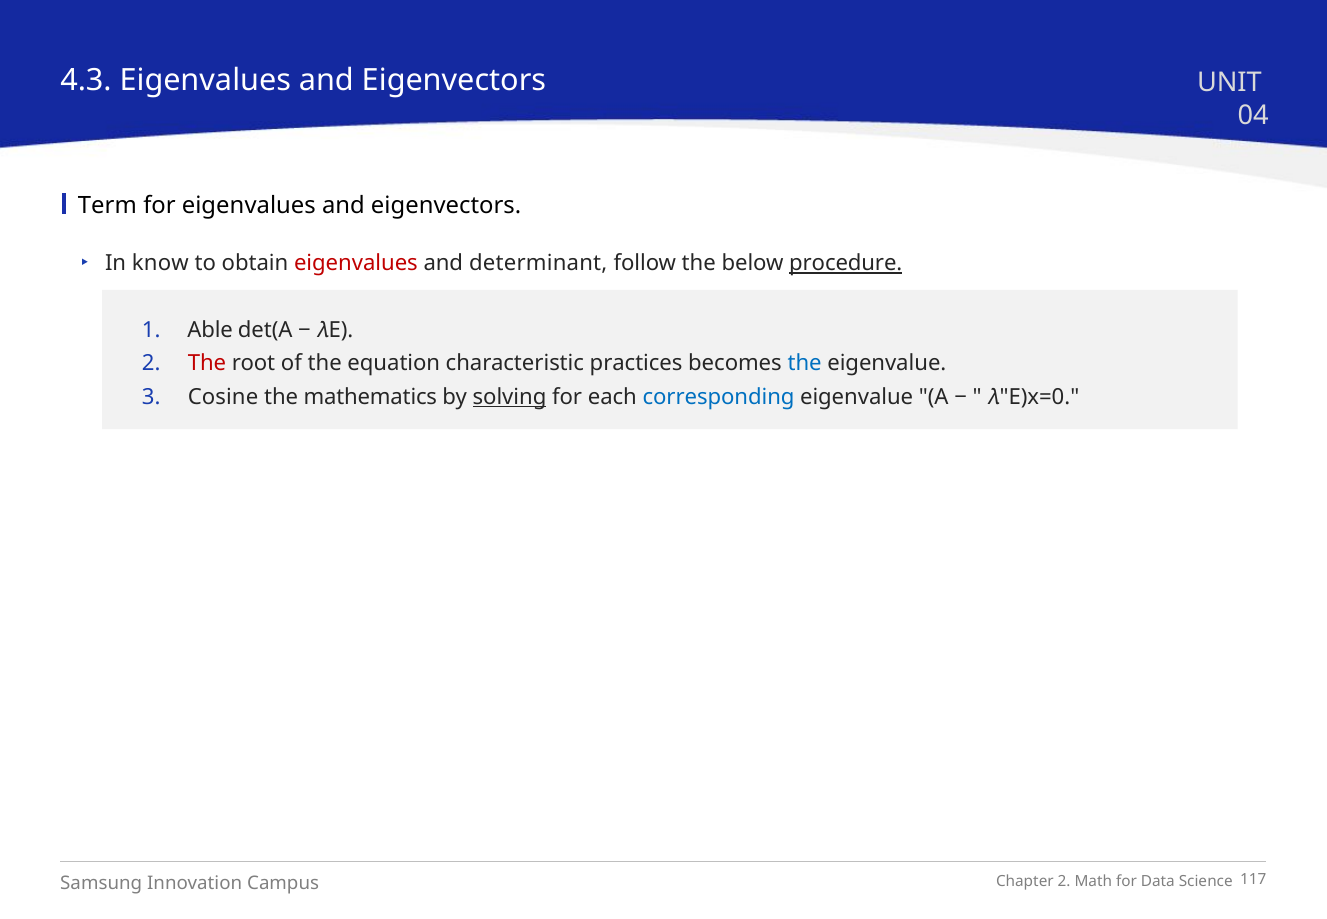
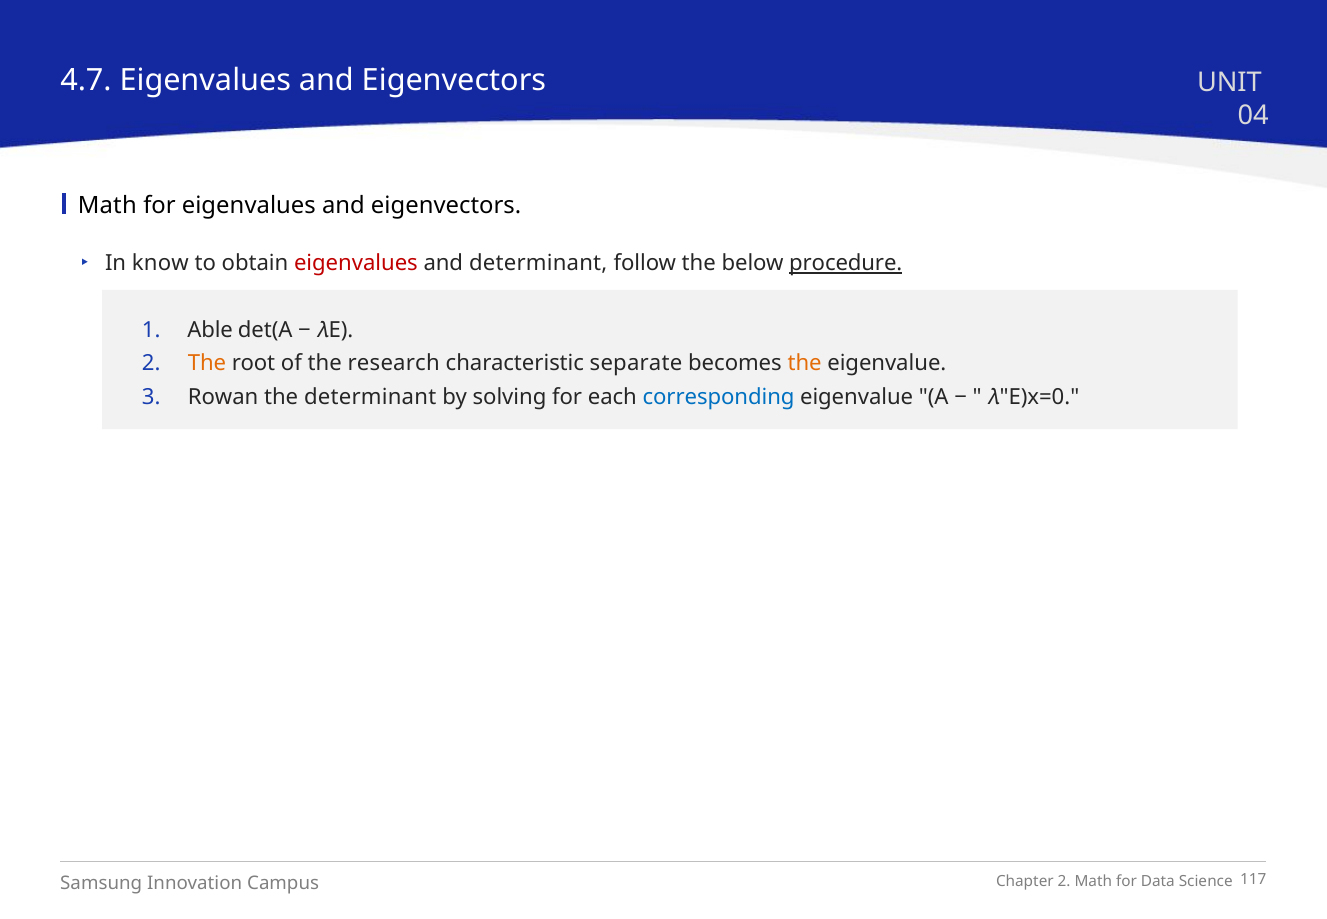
4.3: 4.3 -> 4.7
Term at (107, 205): Term -> Math
The at (207, 364) colour: red -> orange
equation: equation -> research
practices: practices -> separate
the at (805, 364) colour: blue -> orange
Cosine: Cosine -> Rowan
the mathematics: mathematics -> determinant
solving underline: present -> none
